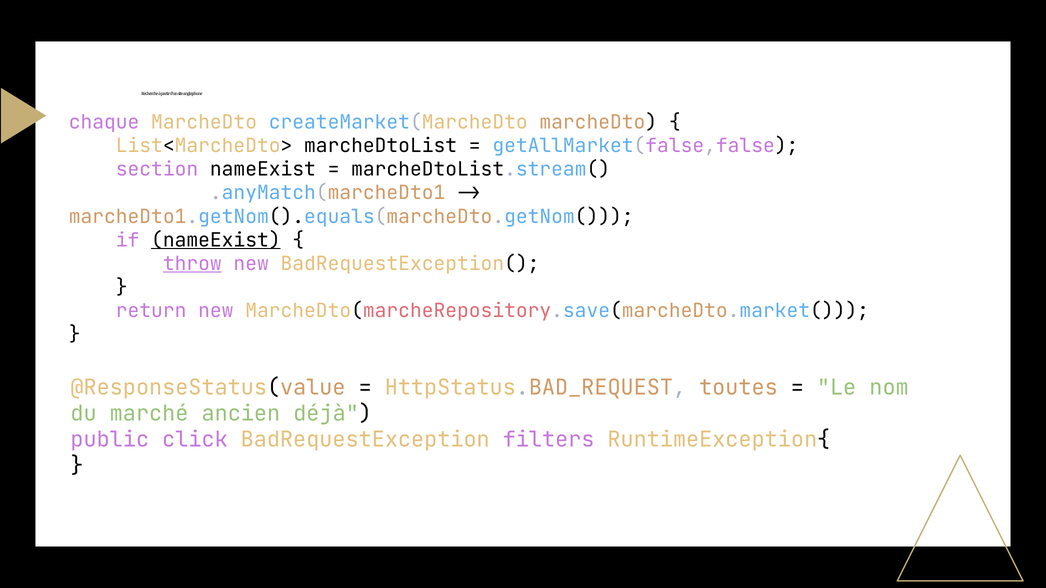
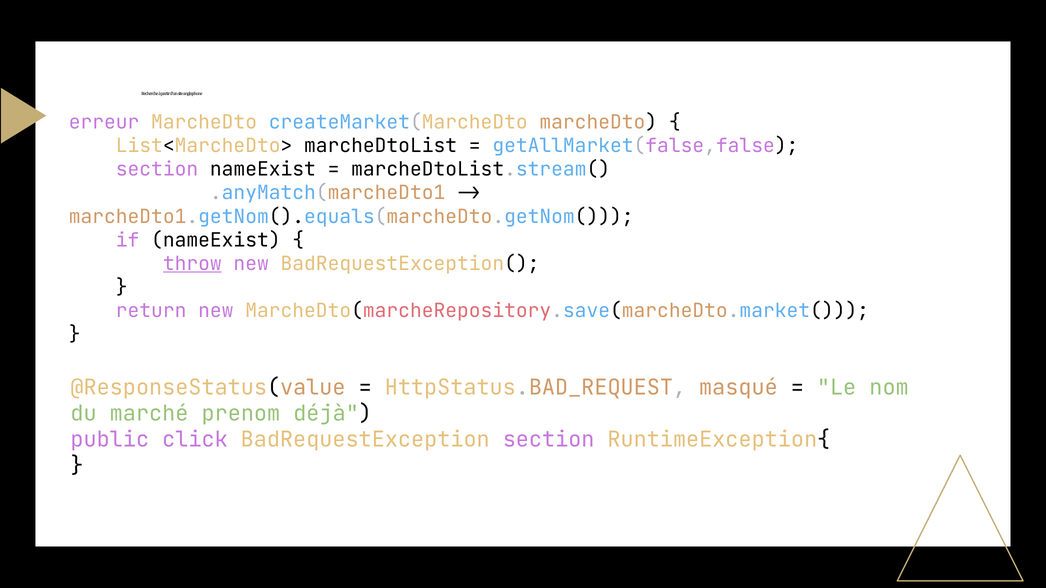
chaque: chaque -> erreur
nameExist at (216, 240) underline: present -> none
toutes: toutes -> masqué
ancien: ancien -> prenom
BadRequestException filters: filters -> section
